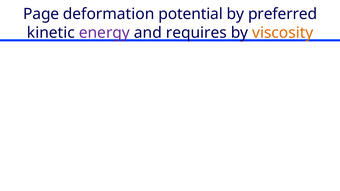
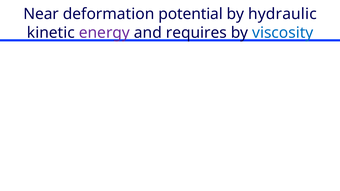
Page: Page -> Near
preferred: preferred -> hydraulic
viscosity colour: orange -> blue
